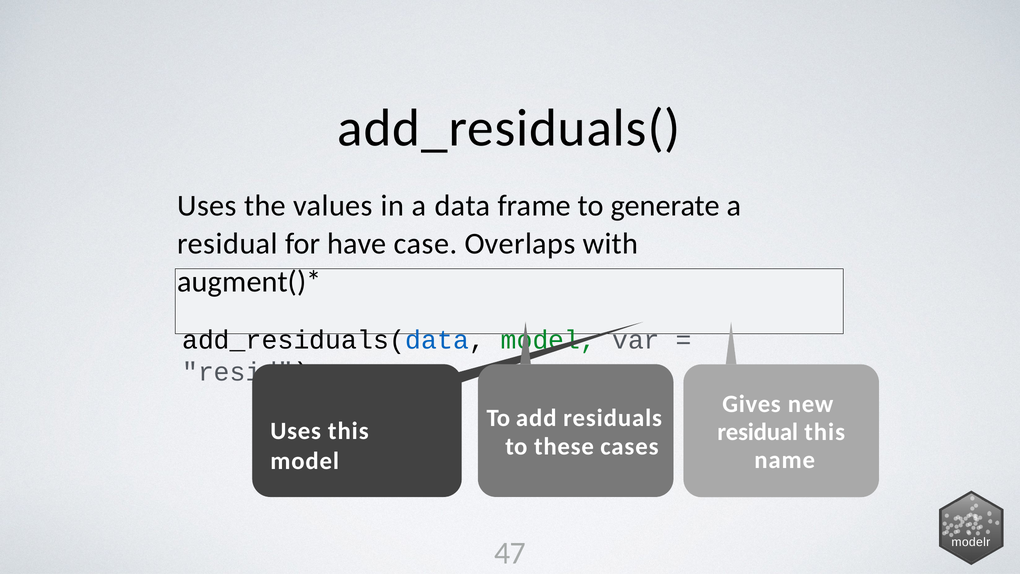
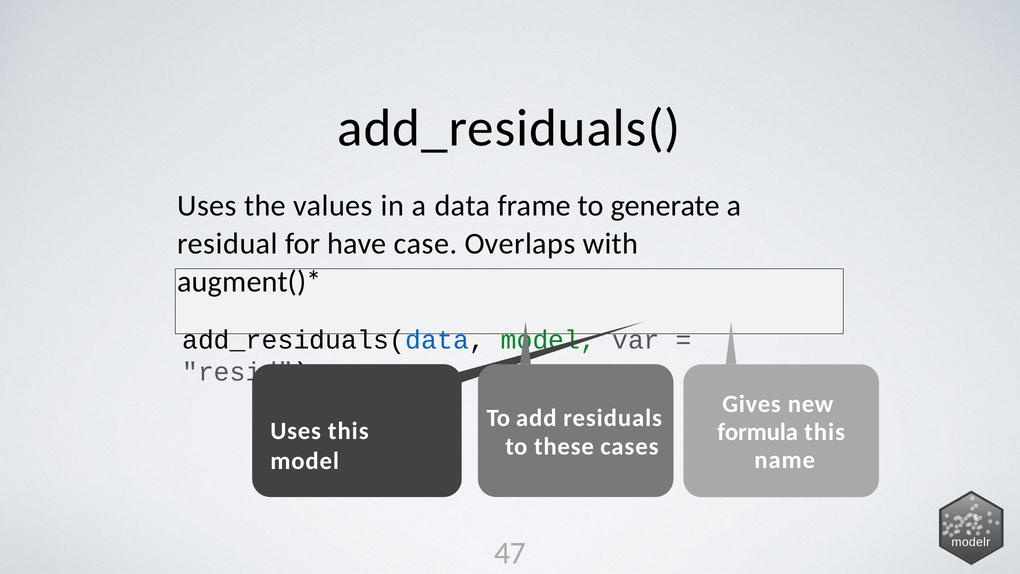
residual at (758, 432): residual -> formula
